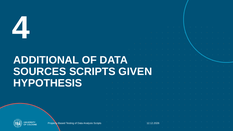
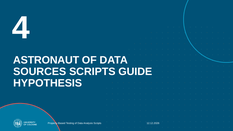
ADDITIONAL: ADDITIONAL -> ASTRONAUT
GIVEN: GIVEN -> GUIDE
